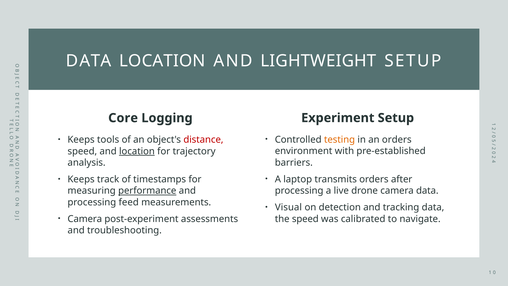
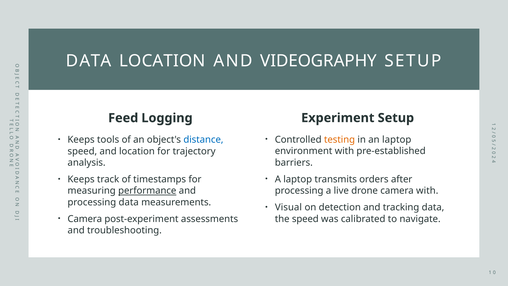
LIGHTWEIGHT: LIGHTWEIGHT -> VIDEOGRAPHY
Core: Core -> Feed
an orders: orders -> laptop
distance colour: red -> blue
location at (137, 151) underline: present -> none
camera data: data -> with
processing feed: feed -> data
